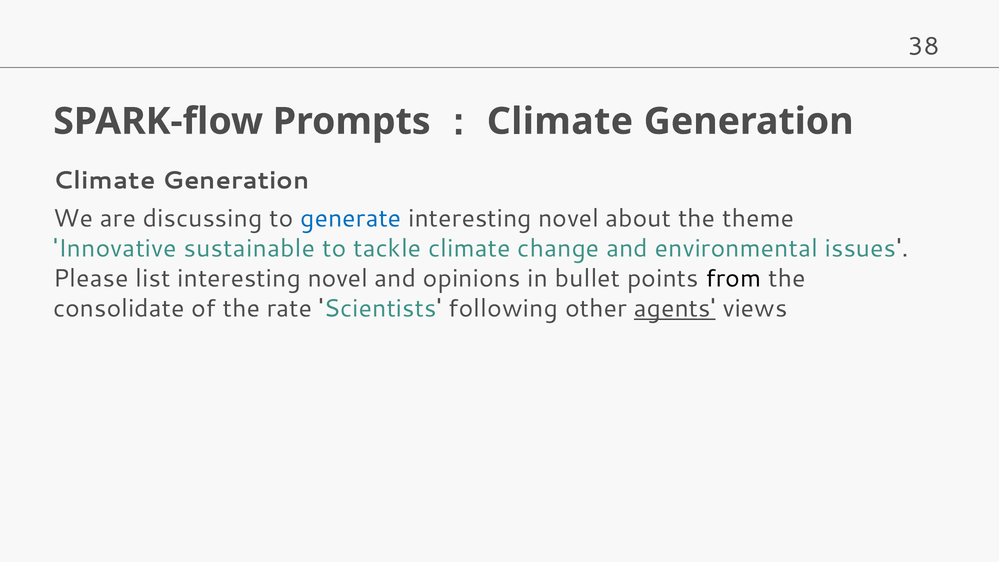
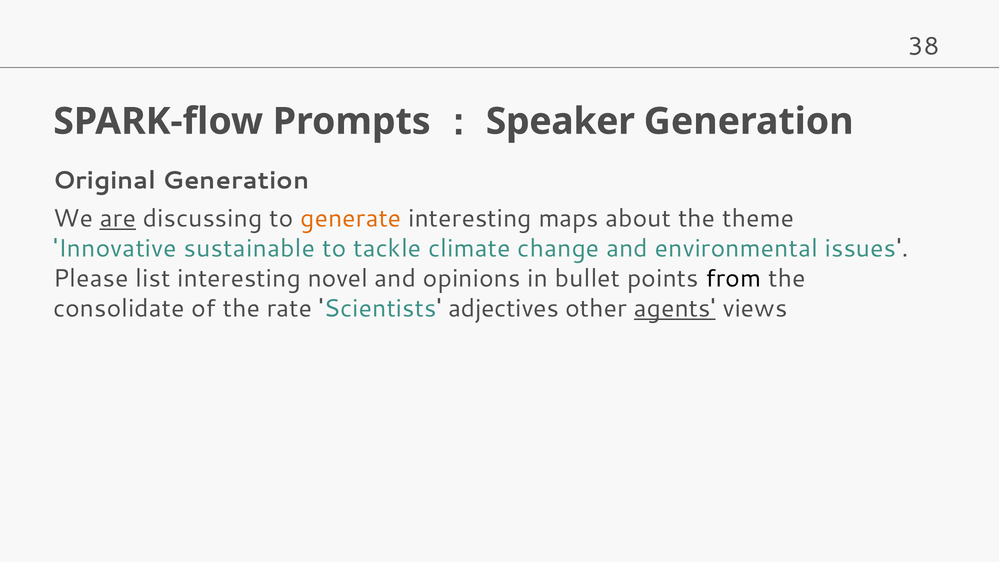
Climate at (560, 121): Climate -> Speaker
Climate at (104, 181): Climate -> Original
are underline: none -> present
generate colour: blue -> orange
novel at (569, 218): novel -> maps
following: following -> adjectives
